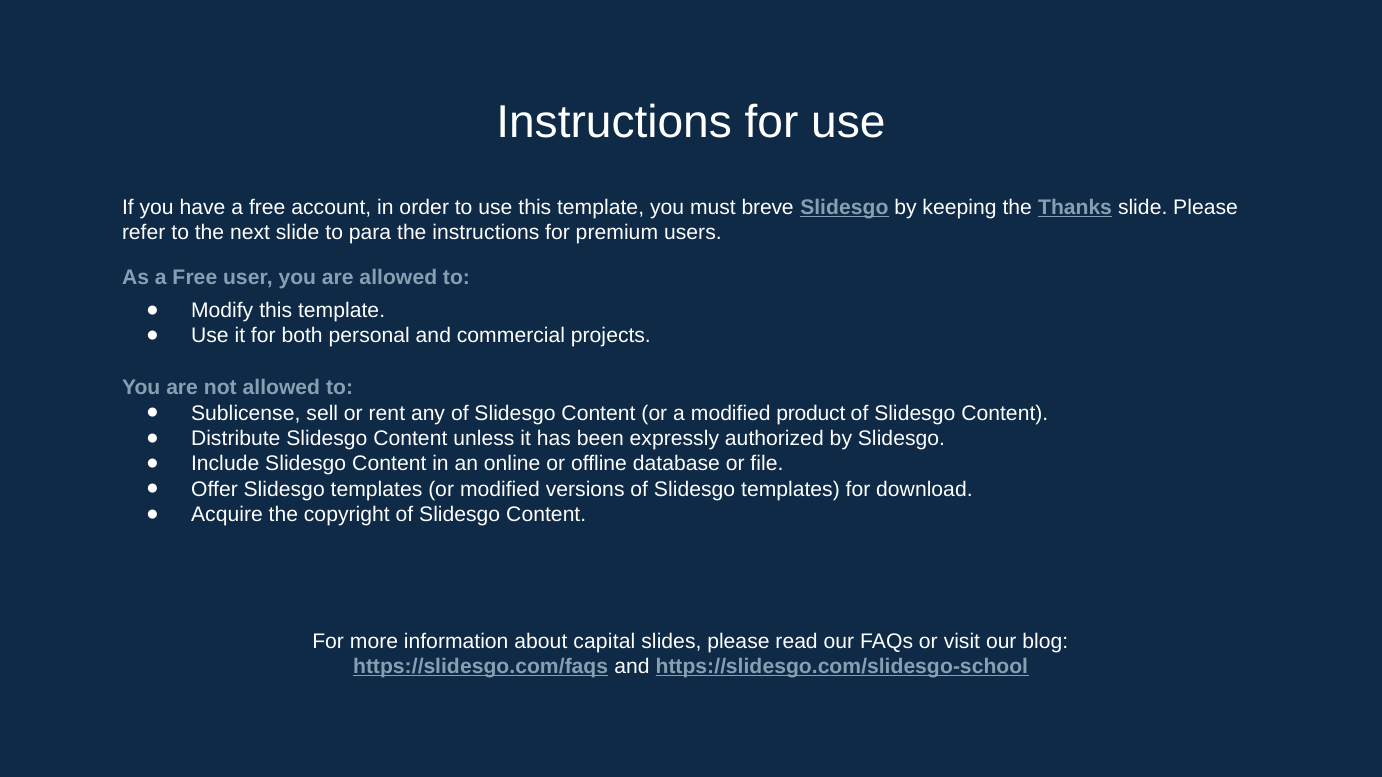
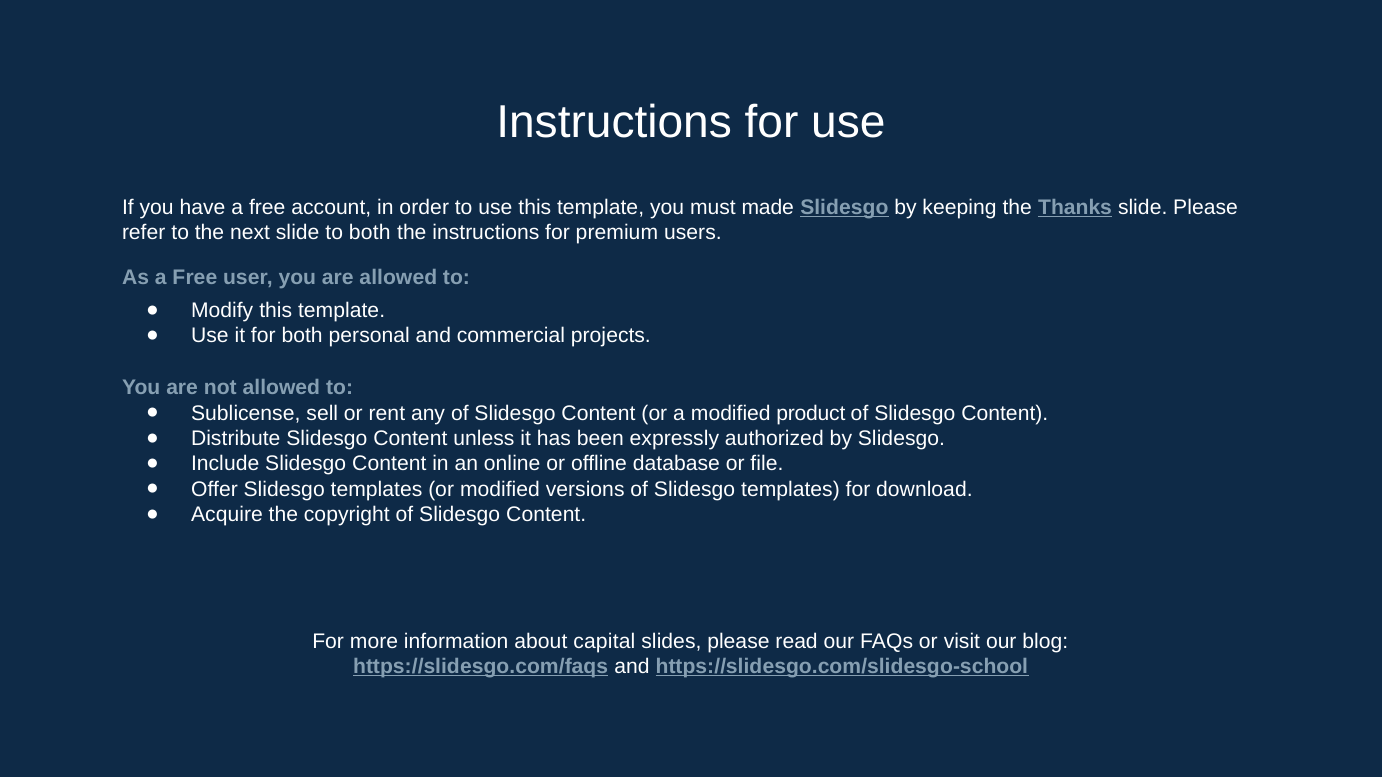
breve: breve -> made
to para: para -> both
